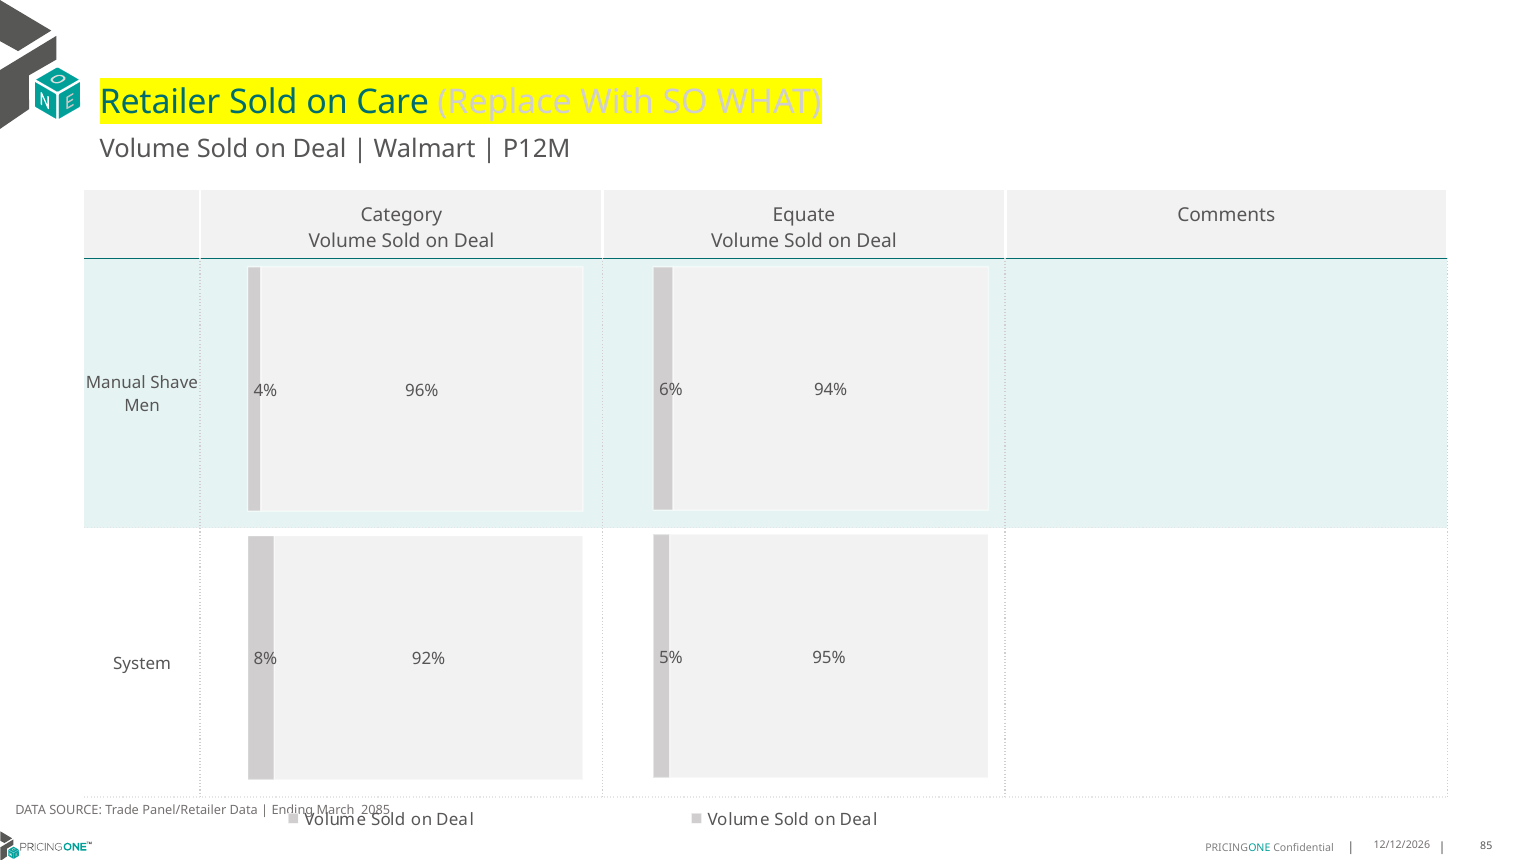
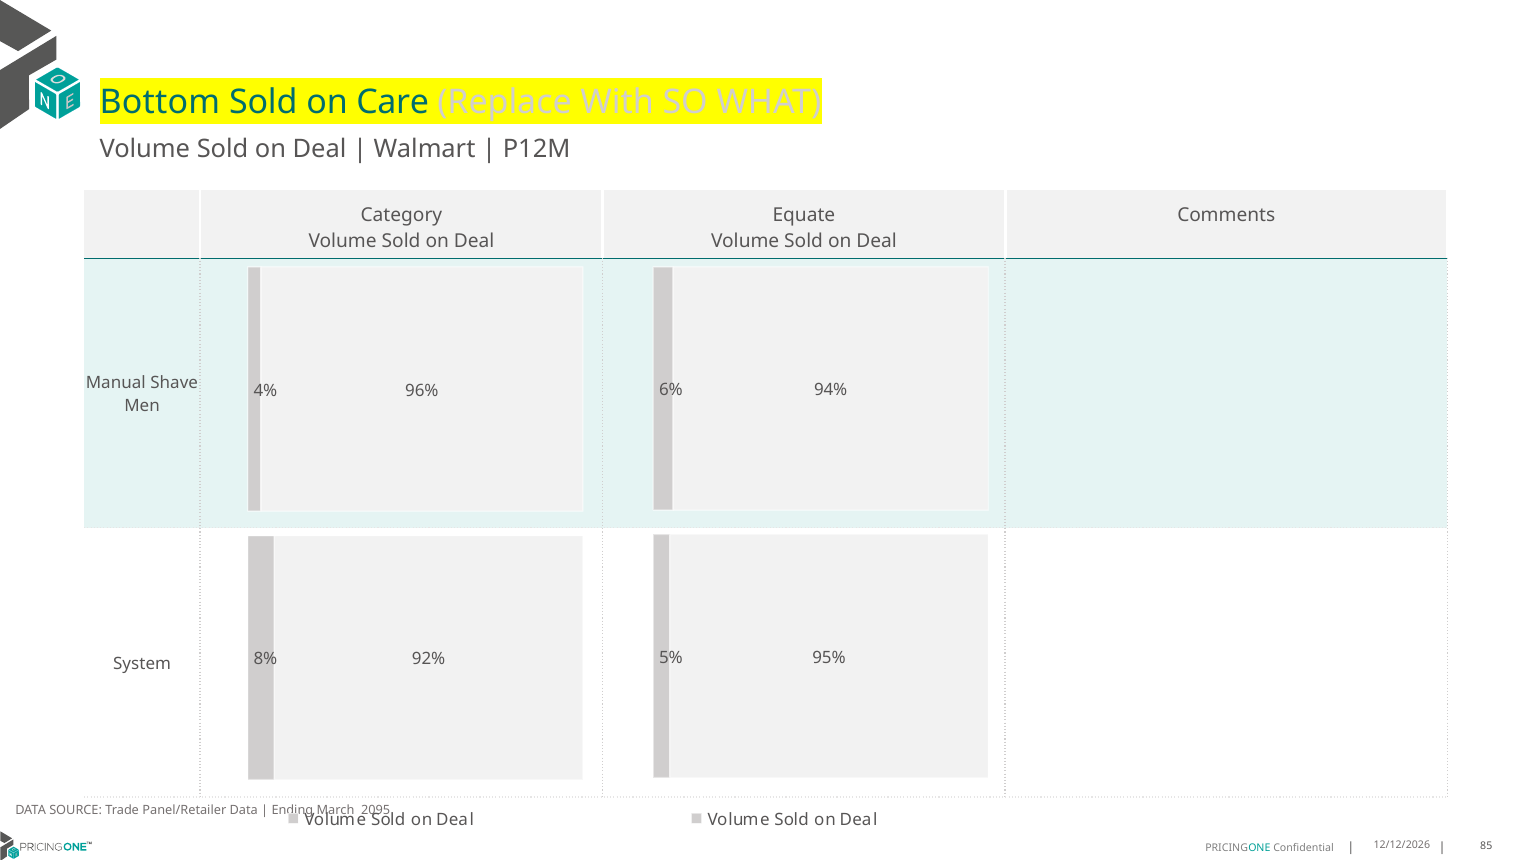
Retailer: Retailer -> Bottom
2085: 2085 -> 2095
